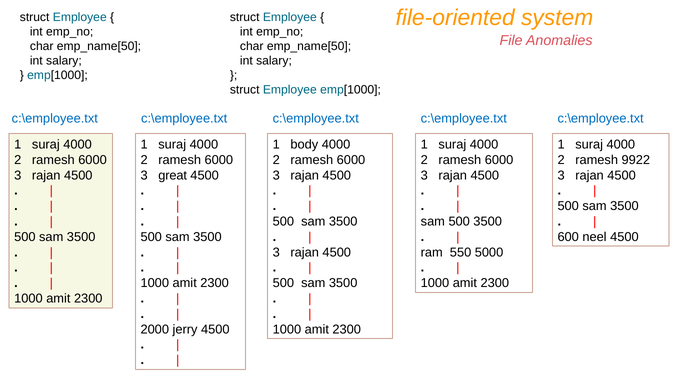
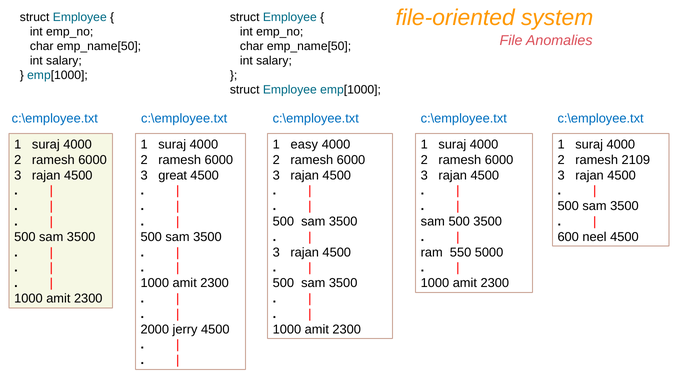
body: body -> easy
9922: 9922 -> 2109
